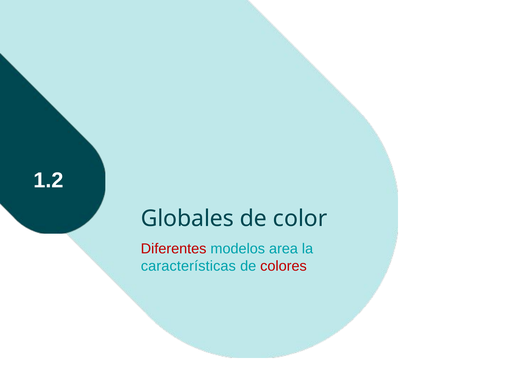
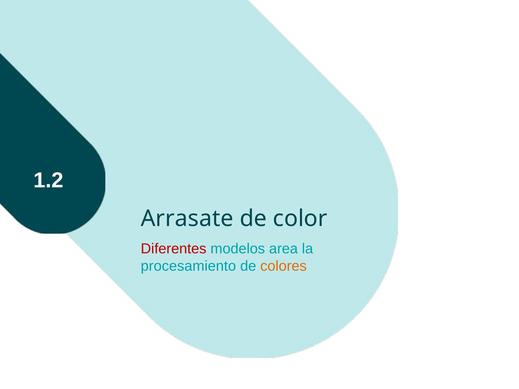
Globales: Globales -> Arrasate
características: características -> procesamiento
colores colour: red -> orange
